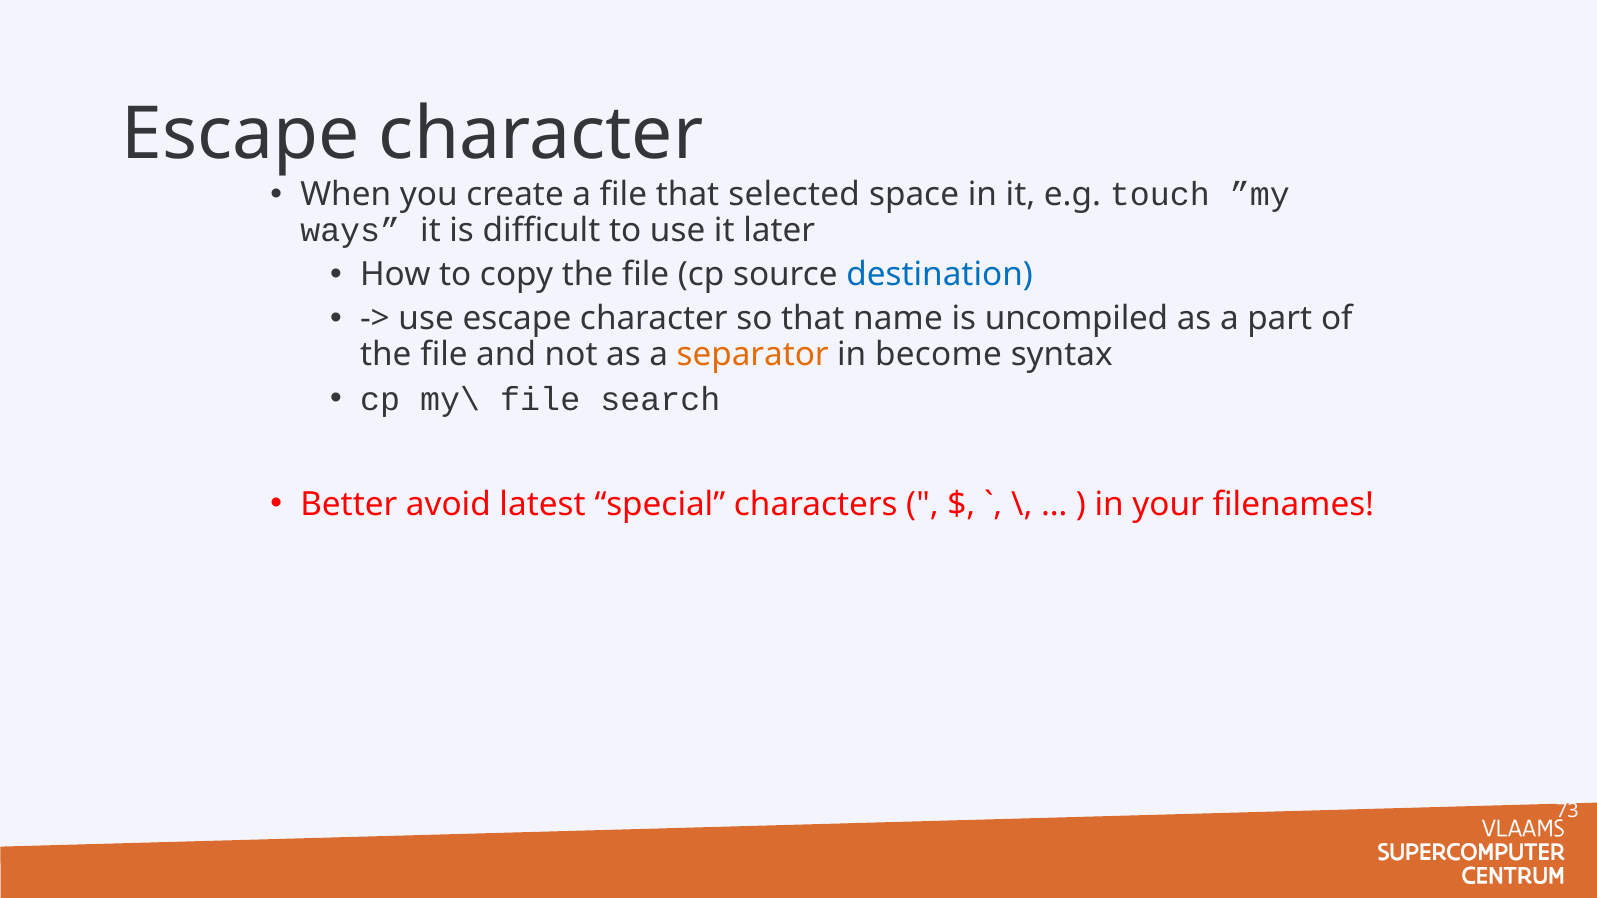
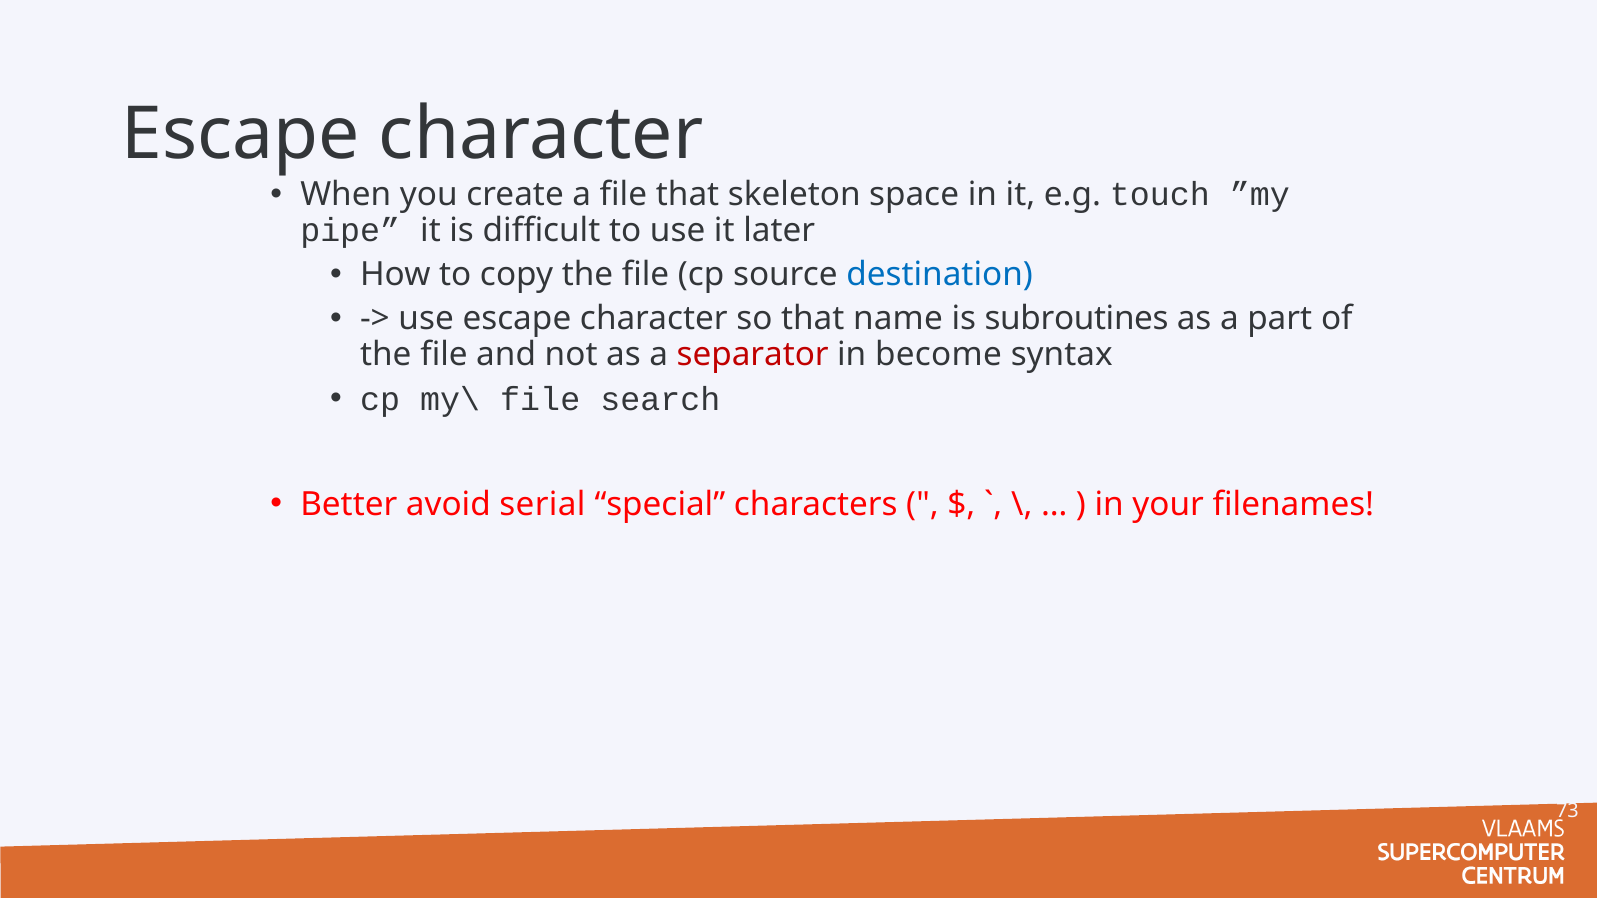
selected: selected -> skeleton
ways: ways -> pipe
uncompiled: uncompiled -> subroutines
separator colour: orange -> red
latest: latest -> serial
